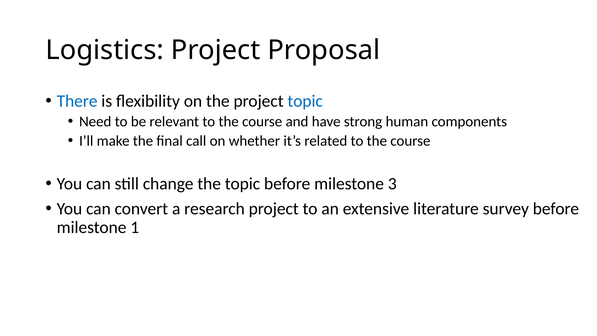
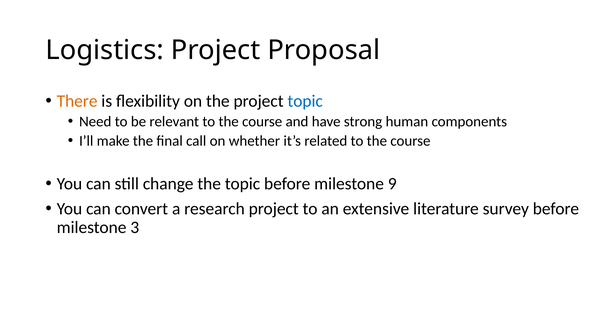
There colour: blue -> orange
3: 3 -> 9
1: 1 -> 3
